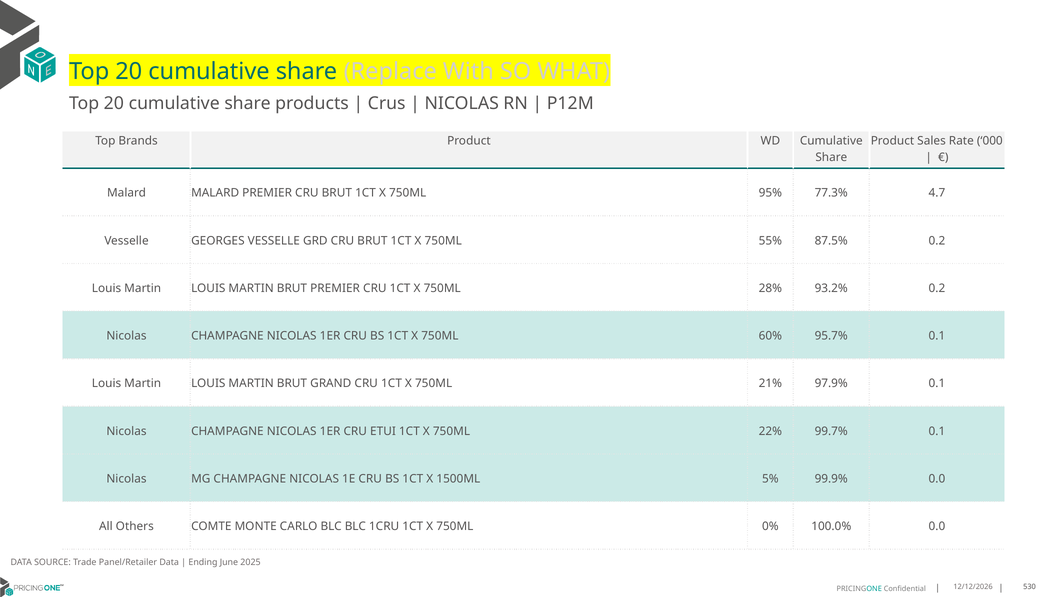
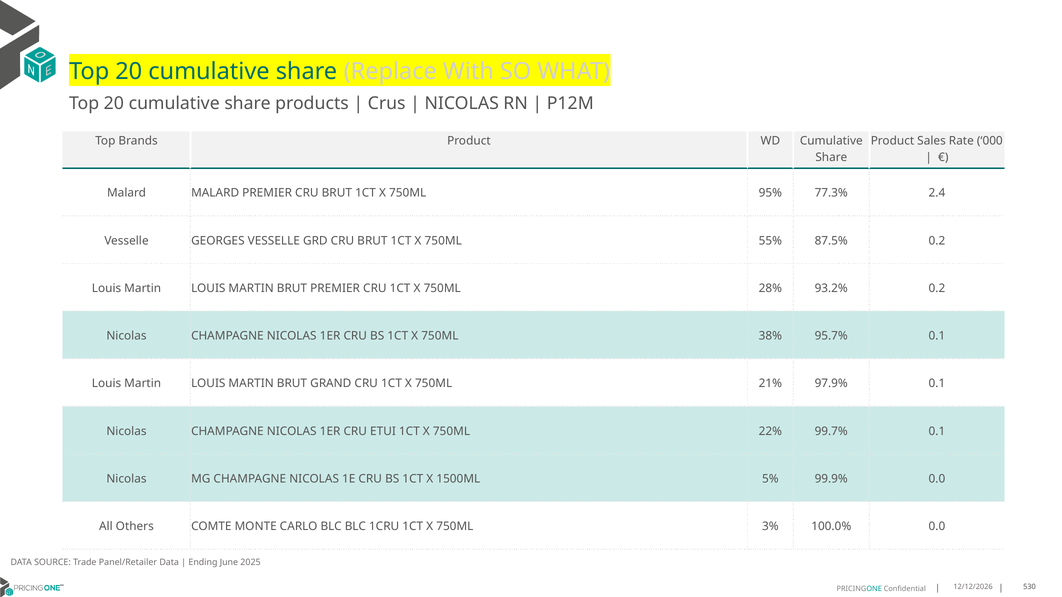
4.7: 4.7 -> 2.4
60%: 60% -> 38%
0%: 0% -> 3%
